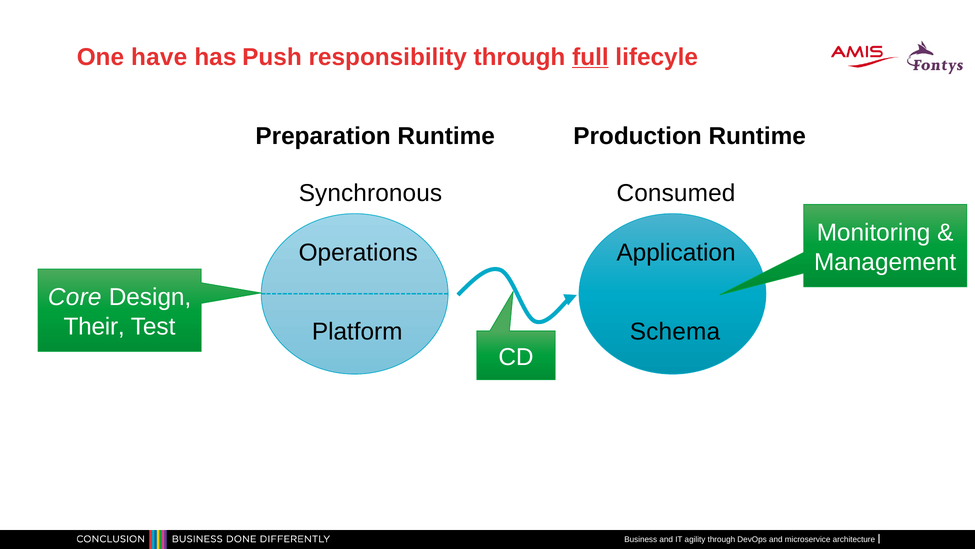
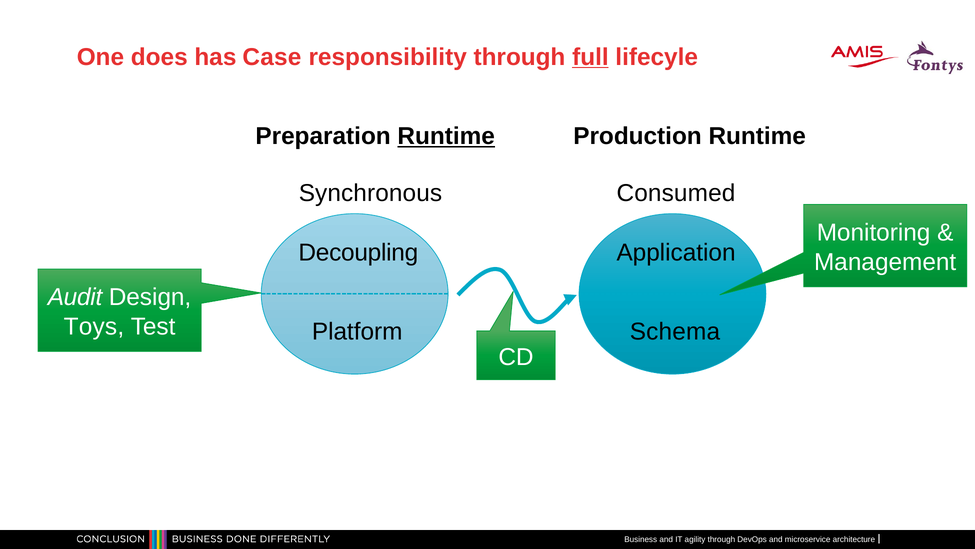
have: have -> does
Push: Push -> Case
Runtime at (446, 136) underline: none -> present
Operations: Operations -> Decoupling
Core: Core -> Audit
Their: Their -> Toys
